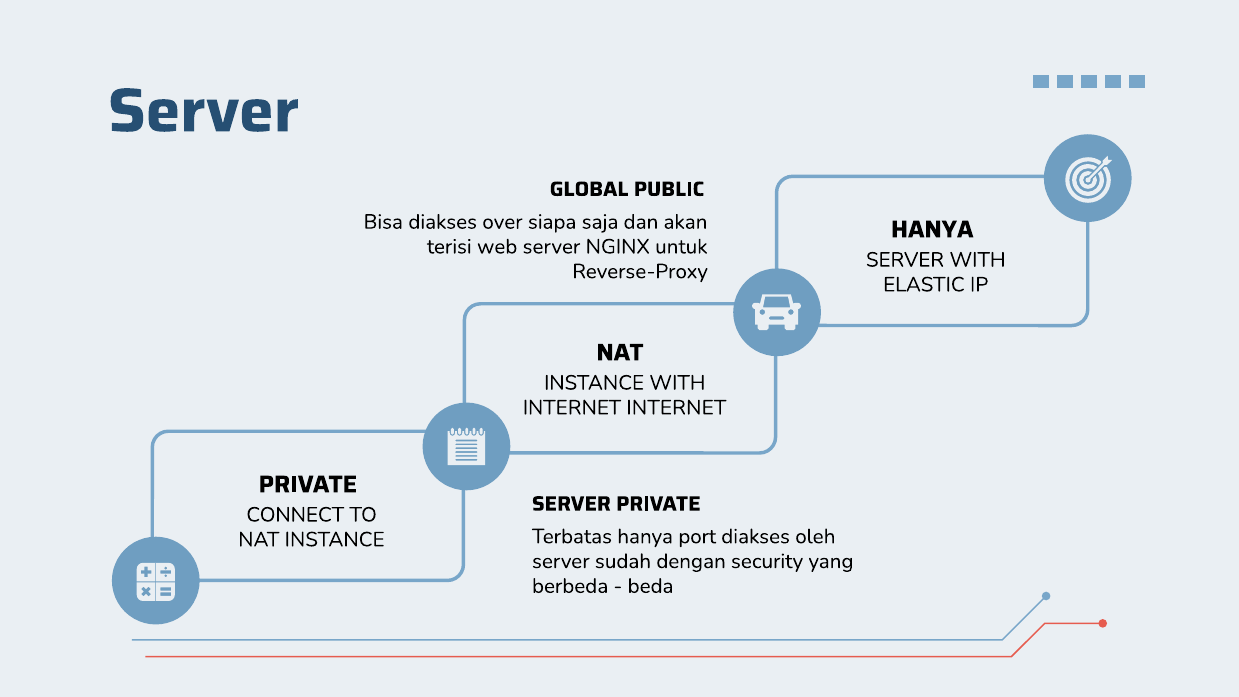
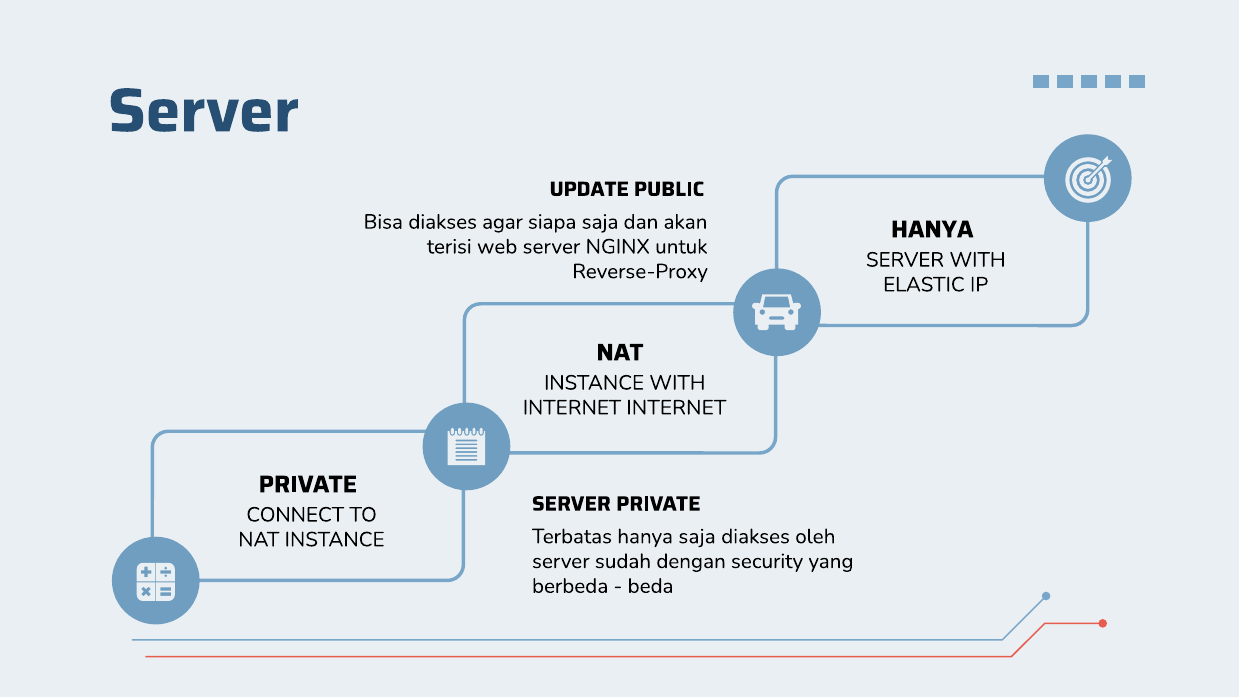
GLOBAL: GLOBAL -> UPDATE
over: over -> agar
hanya port: port -> saja
